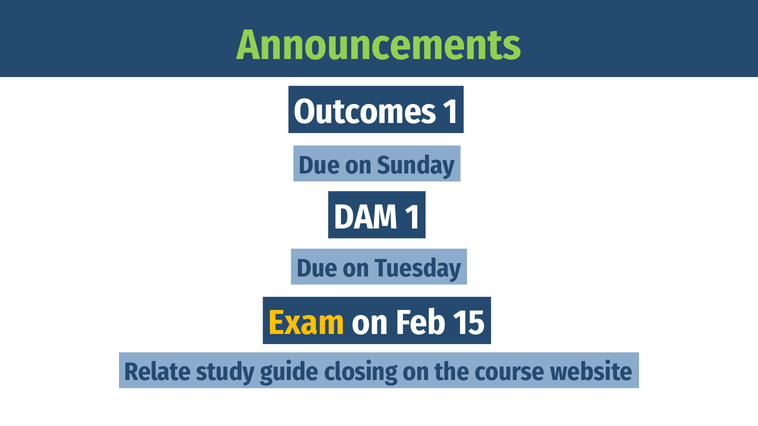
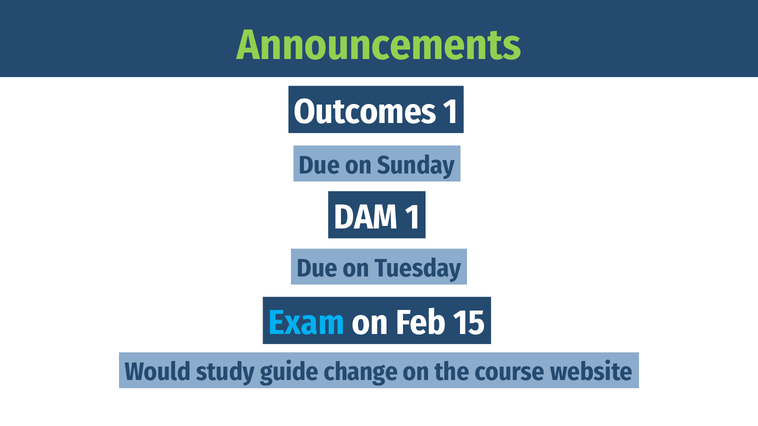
Exam colour: yellow -> light blue
Relate: Relate -> Would
closing: closing -> change
